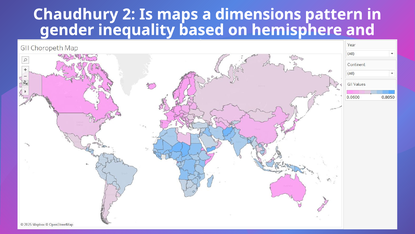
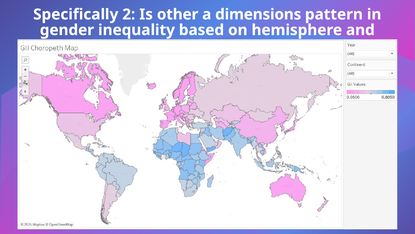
Chaudhury: Chaudhury -> Specifically
maps: maps -> other
